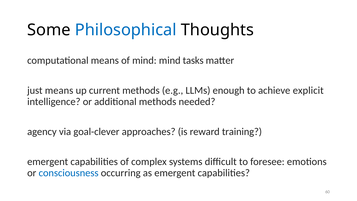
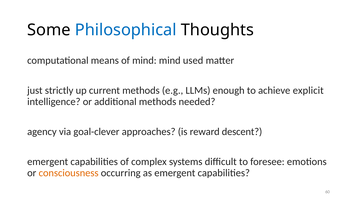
tasks: tasks -> used
just means: means -> strictly
training: training -> descent
consciousness colour: blue -> orange
